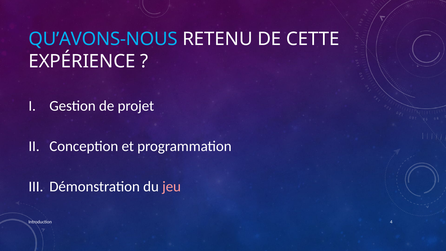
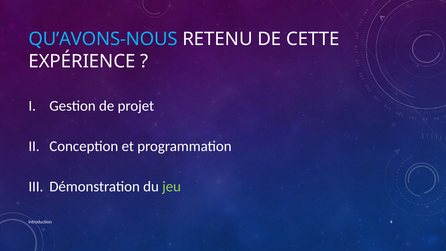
jeu colour: pink -> light green
